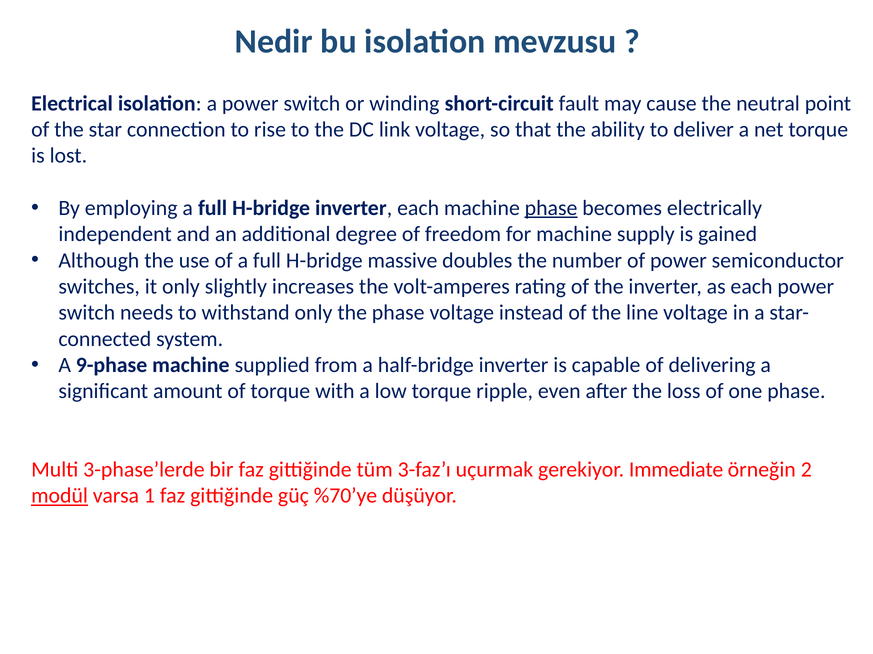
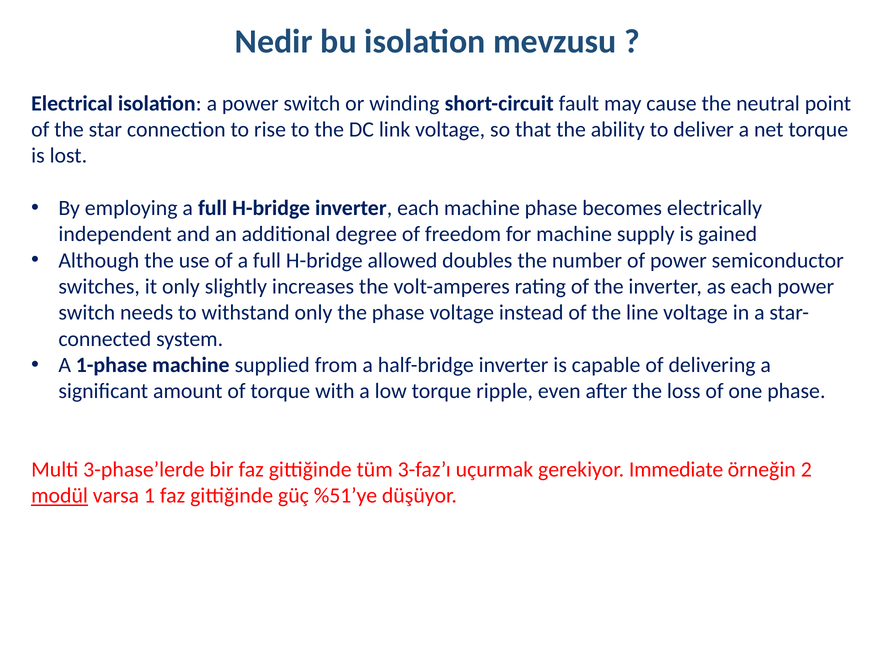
phase at (551, 208) underline: present -> none
massive: massive -> allowed
9-phase: 9-phase -> 1-phase
%70’ye: %70’ye -> %51’ye
